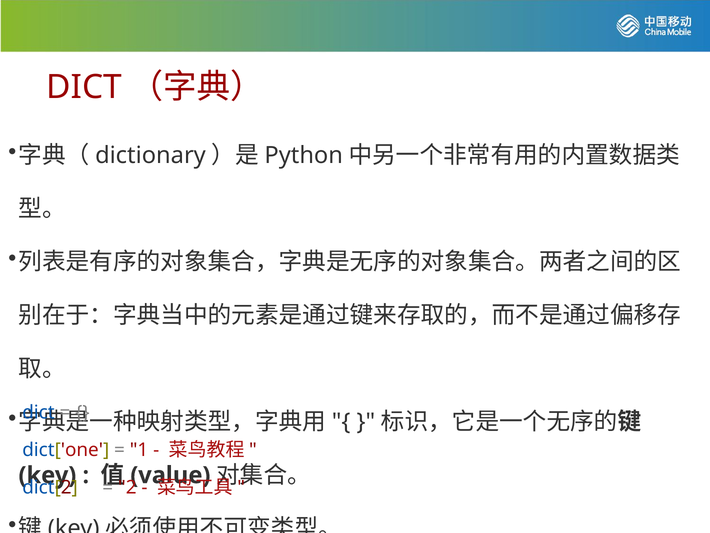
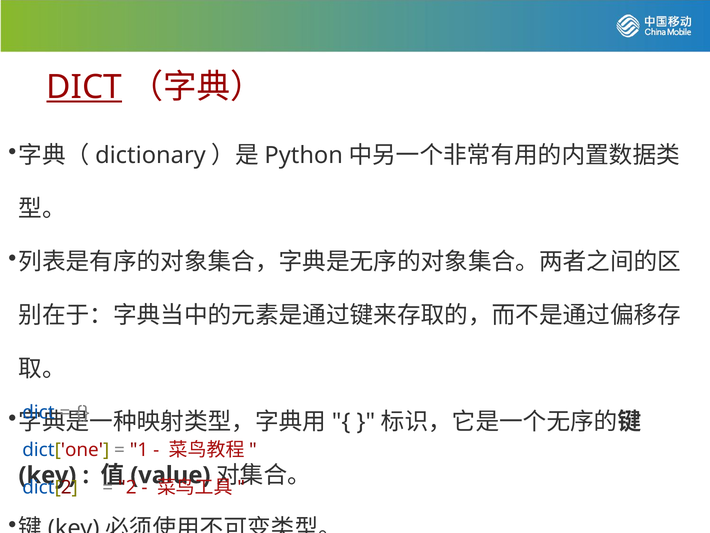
DICT at (84, 87) underline: none -> present
